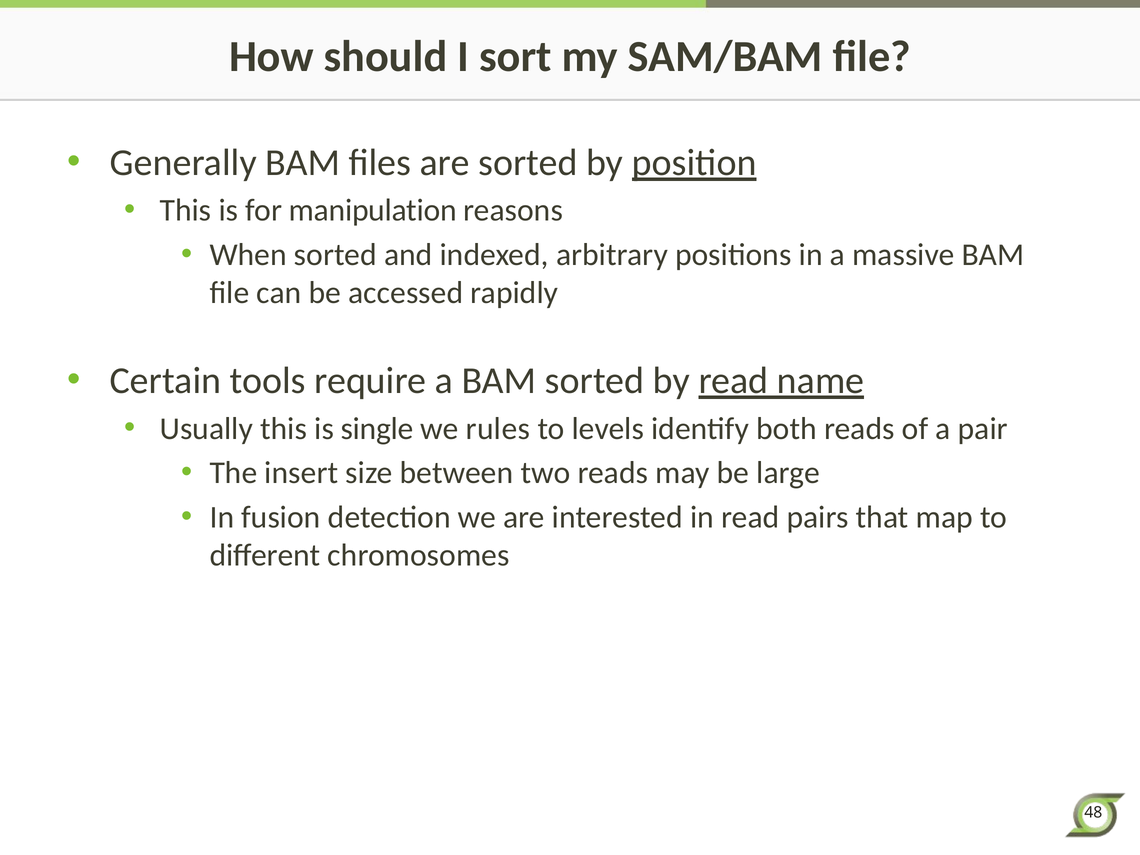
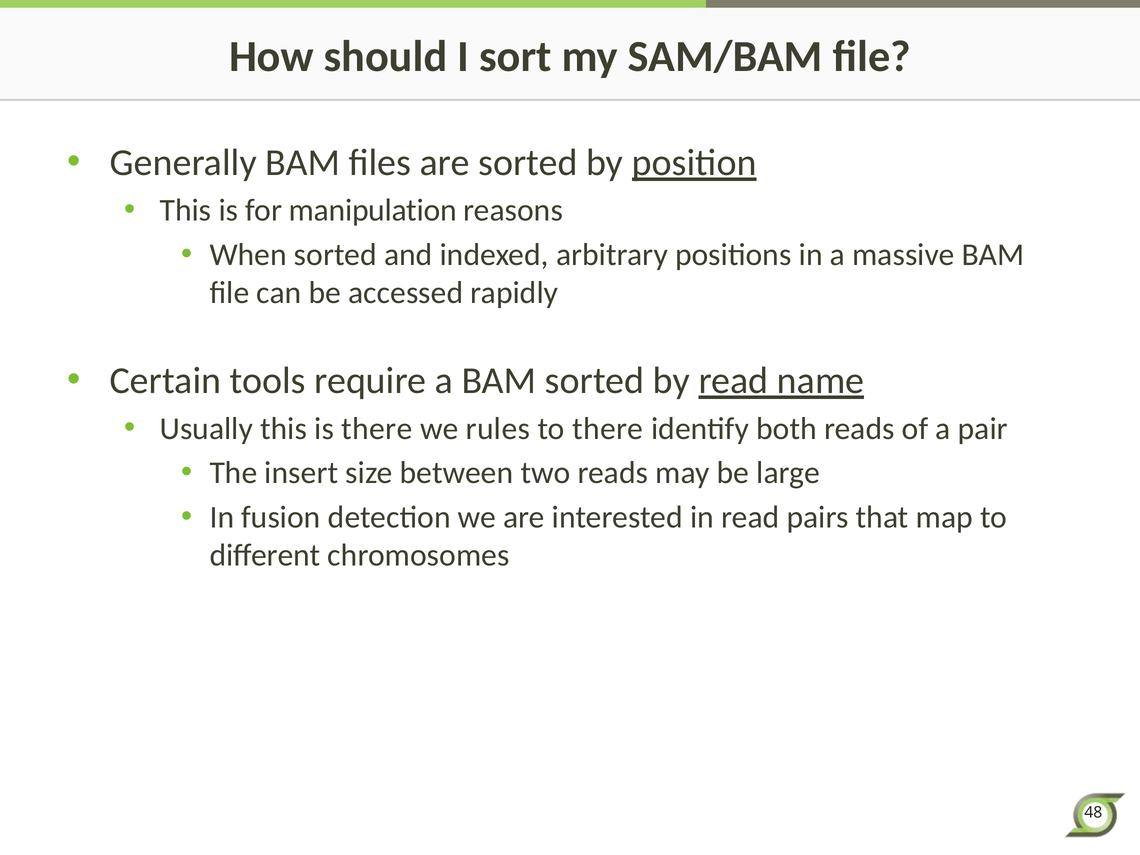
is single: single -> there
to levels: levels -> there
